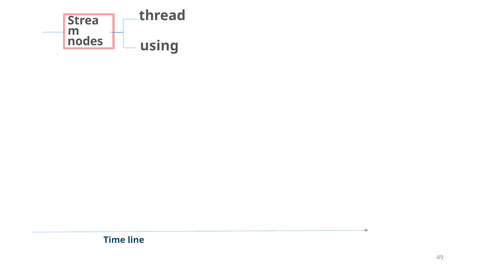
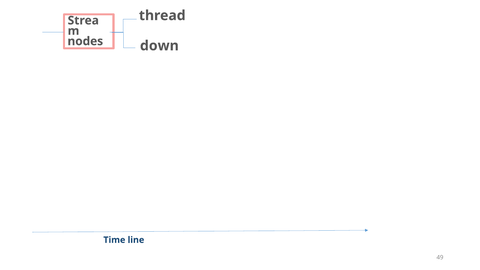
using: using -> down
